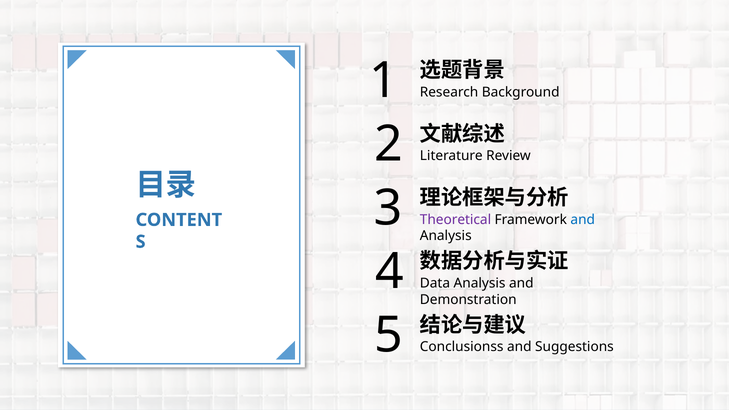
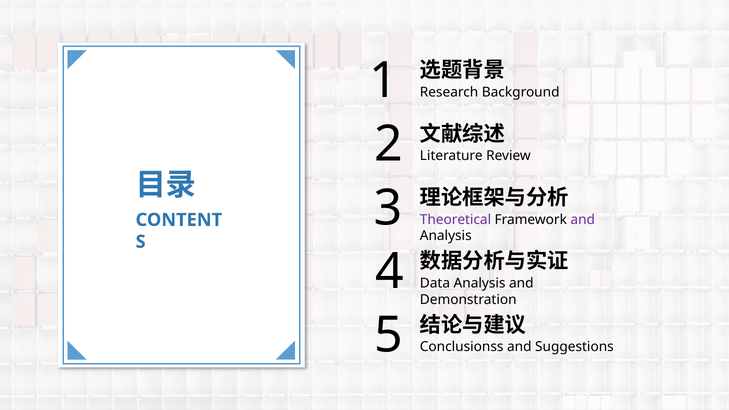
and at (583, 220) colour: blue -> purple
